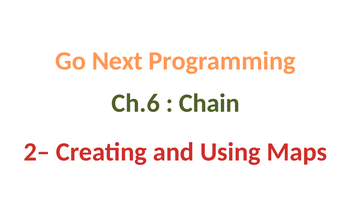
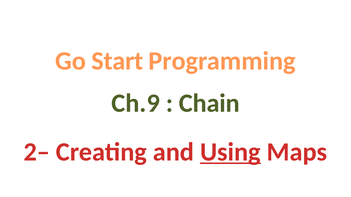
Next: Next -> Start
Ch.6: Ch.6 -> Ch.9
Using underline: none -> present
